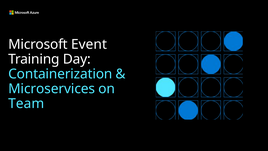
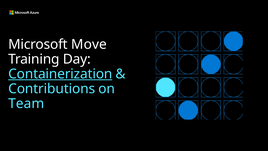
Event: Event -> Move
Containerization underline: none -> present
Microservices: Microservices -> Contributions
